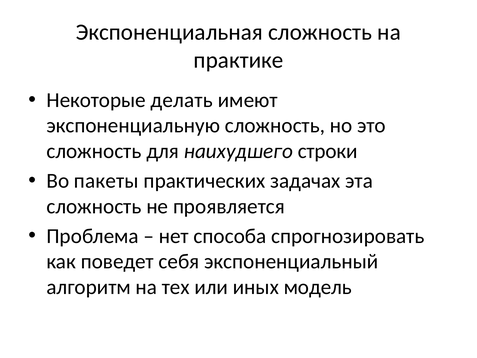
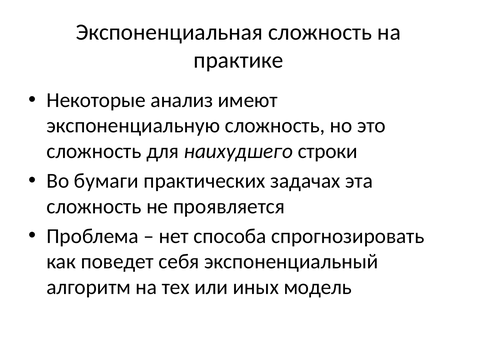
делать: делать -> анализ
пакеты: пакеты -> бумаги
